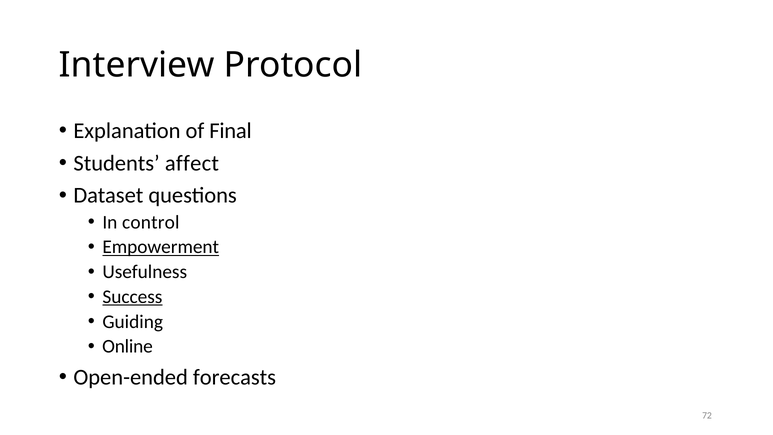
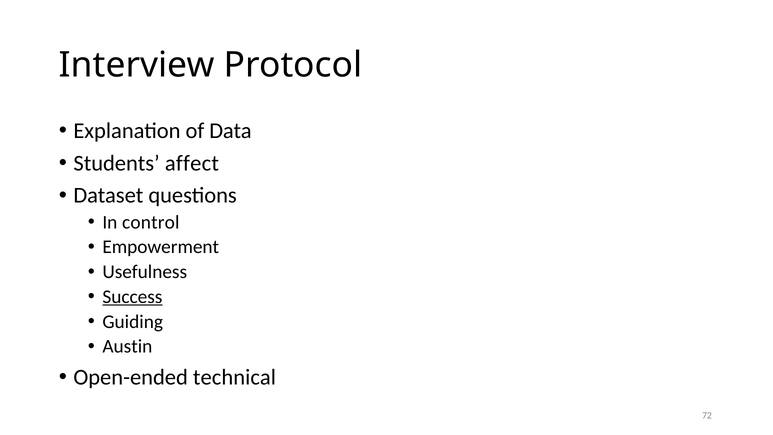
Final: Final -> Data
Empowerment underline: present -> none
Online: Online -> Austin
forecasts: forecasts -> technical
